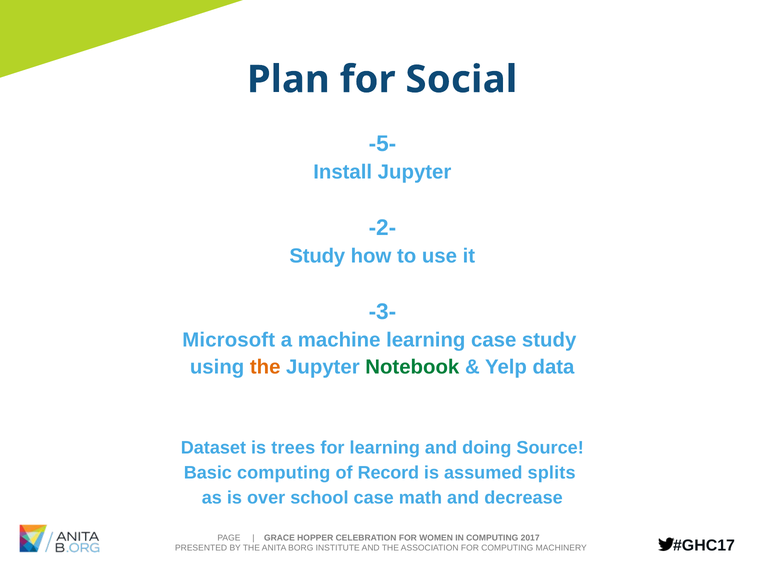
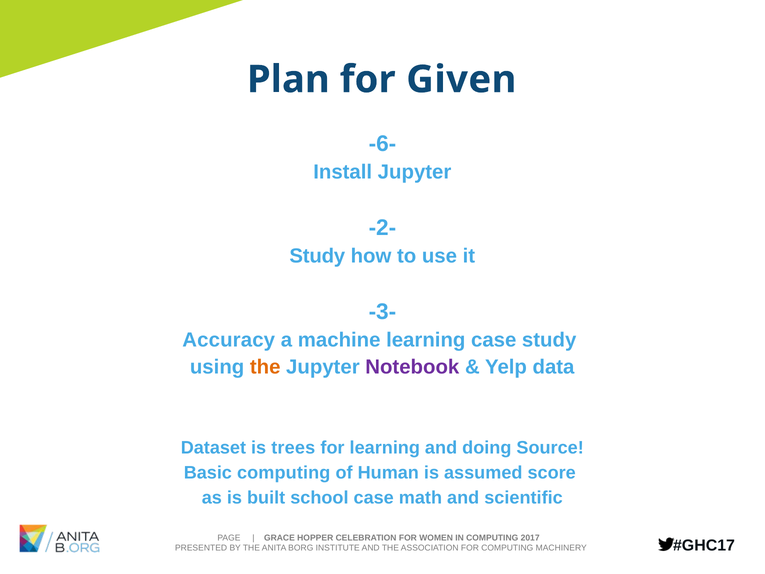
Social: Social -> Given
-5-: -5- -> -6-
Microsoft: Microsoft -> Accuracy
Notebook colour: green -> purple
Record: Record -> Human
splits: splits -> score
over: over -> built
decrease: decrease -> scientific
